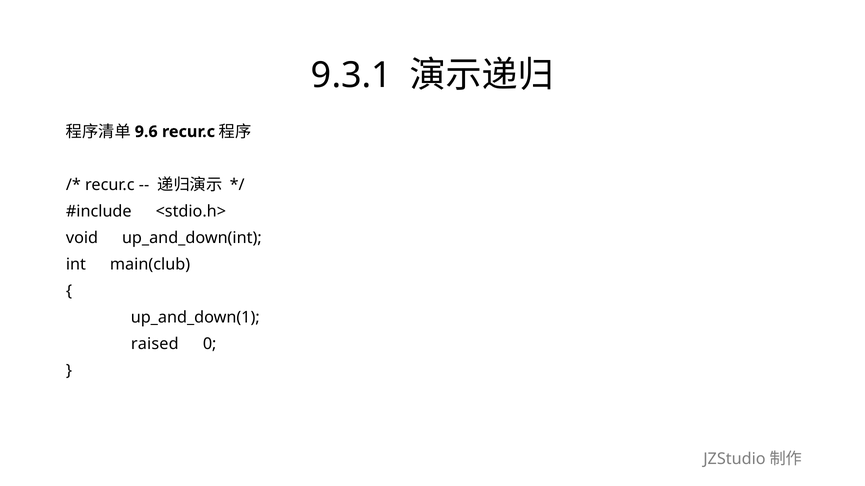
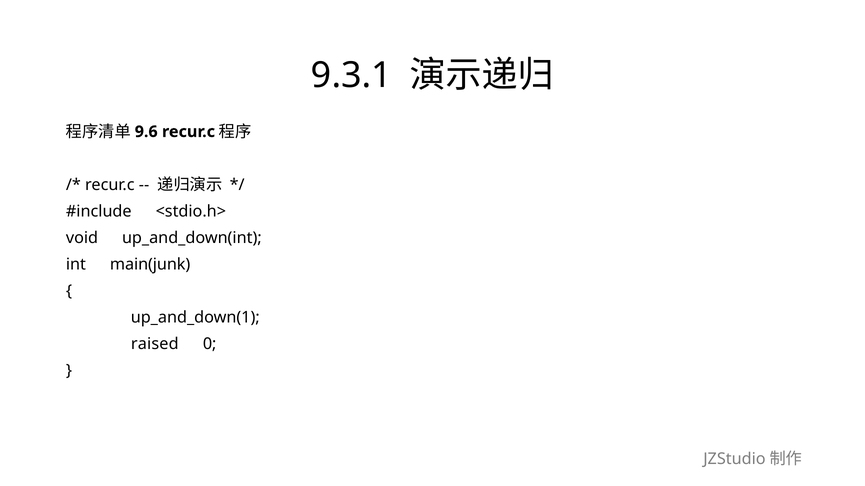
main(club: main(club -> main(junk
